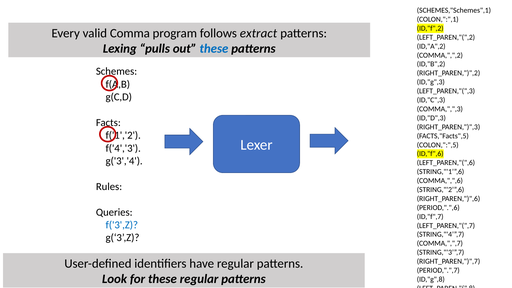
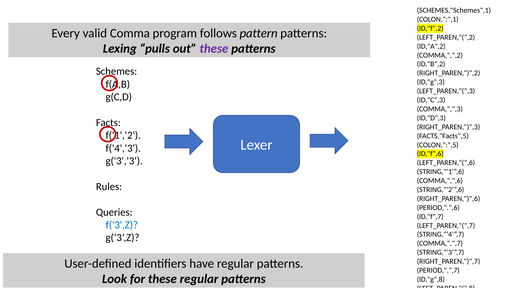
extract: extract -> pattern
these at (214, 49) colour: blue -> purple
g('3','4: g('3','4 -> g('3','3
